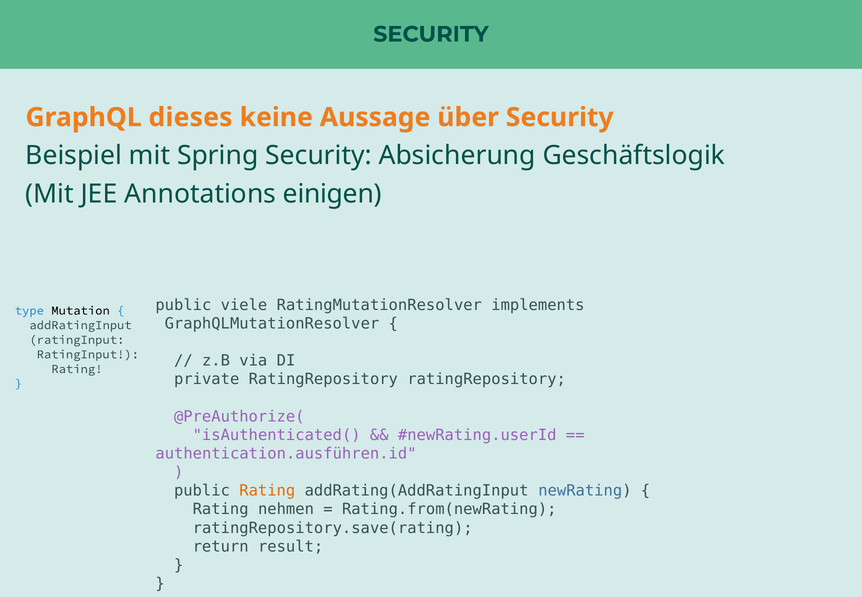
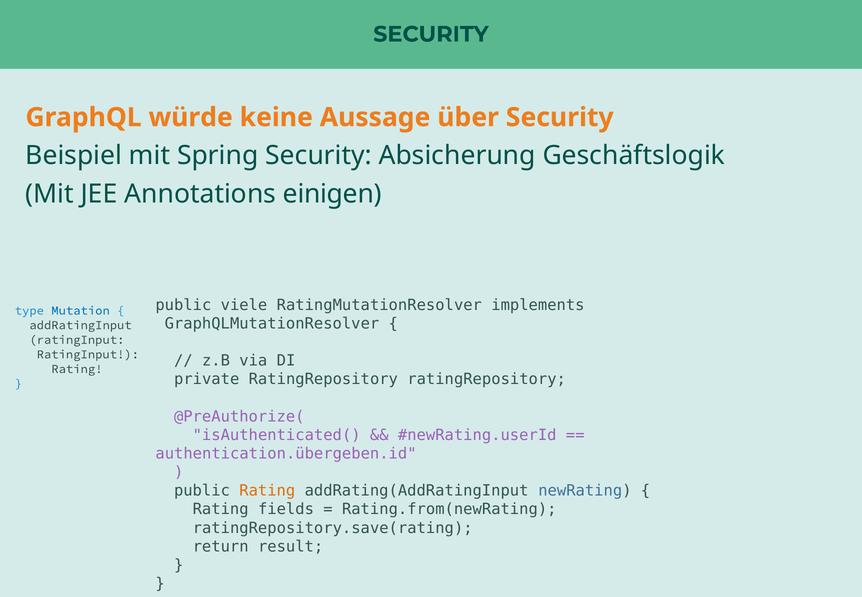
dieses: dieses -> würde
Mutation colour: black -> blue
authentication.ausführen.id: authentication.ausführen.id -> authentication.übergeben.id
nehmen: nehmen -> fields
